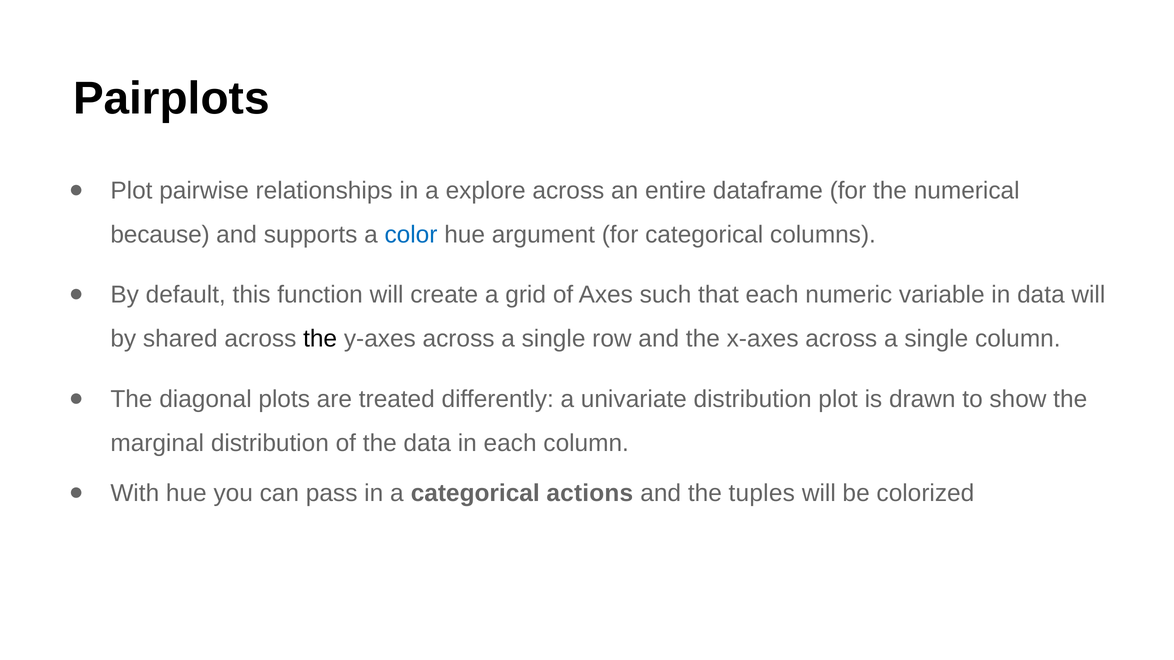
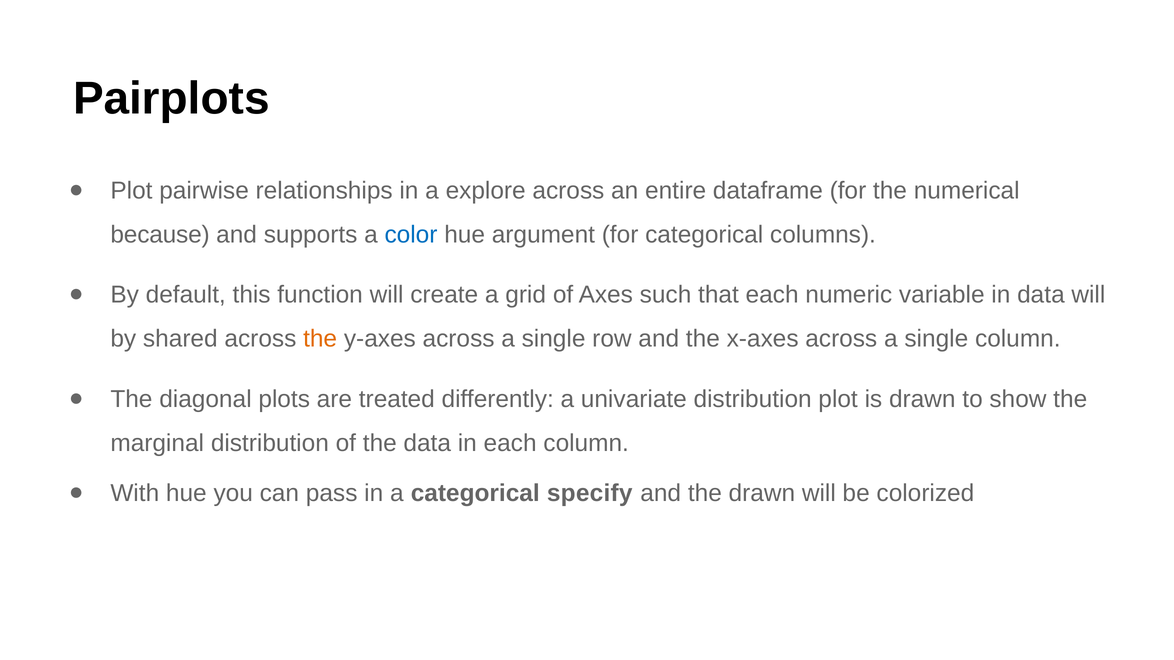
the at (320, 339) colour: black -> orange
actions: actions -> specify
the tuples: tuples -> drawn
